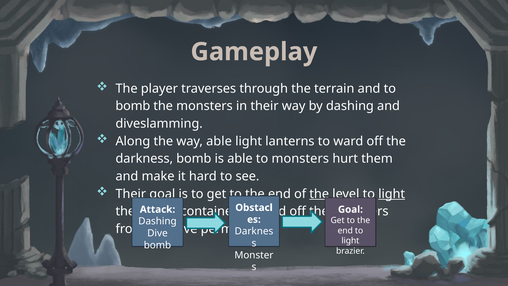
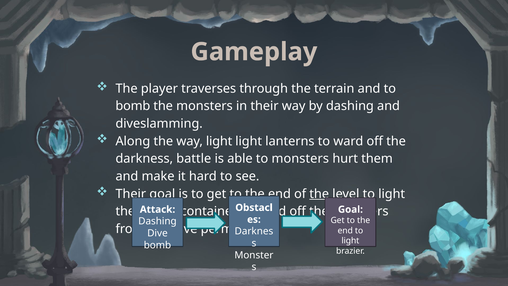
way able: able -> light
darkness bomb: bomb -> battle
light at (392, 194) underline: present -> none
